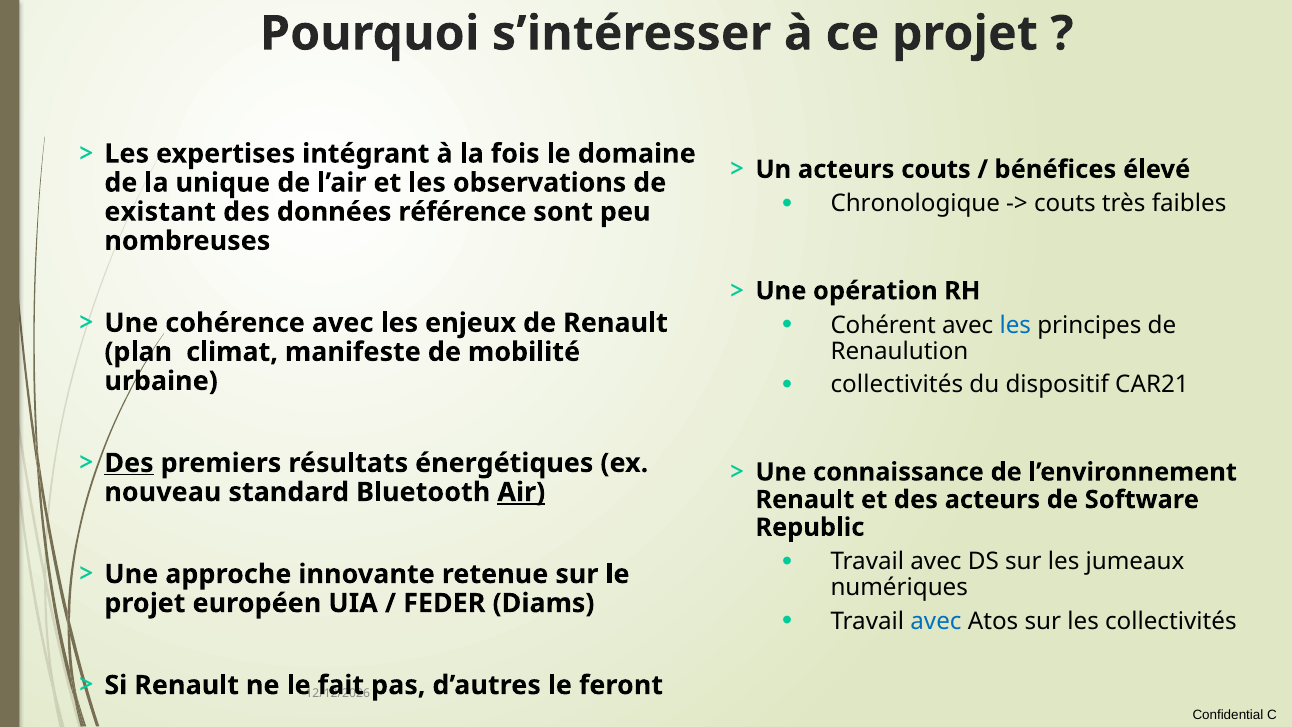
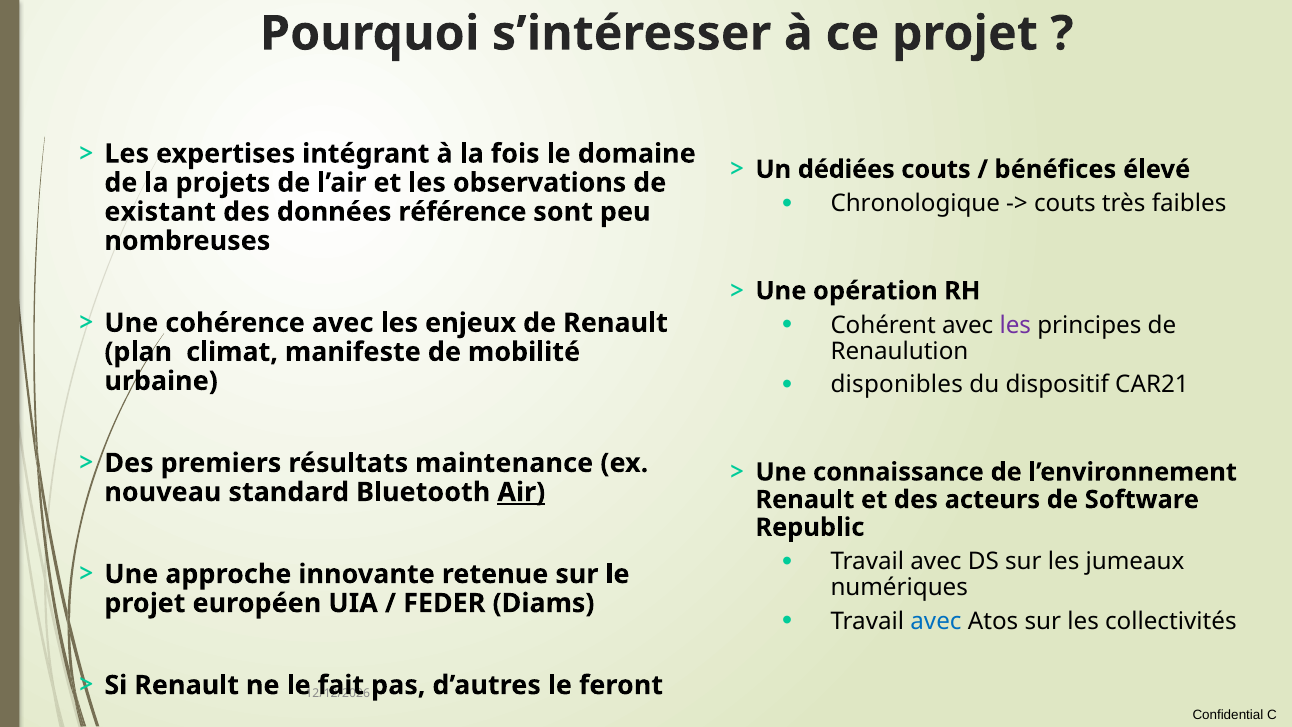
Un acteurs: acteurs -> dédiées
unique: unique -> projets
les at (1015, 325) colour: blue -> purple
collectivités at (897, 385): collectivités -> disponibles
Des at (129, 463) underline: present -> none
énergétiques: énergétiques -> maintenance
